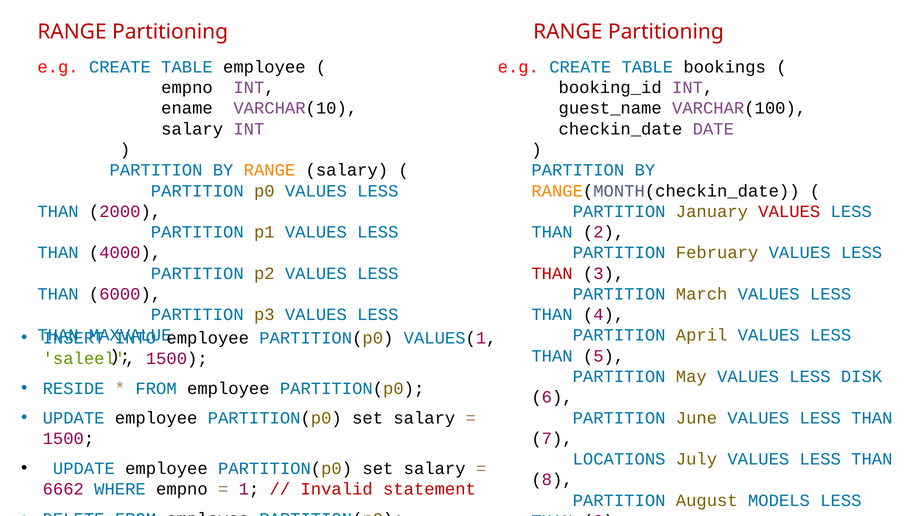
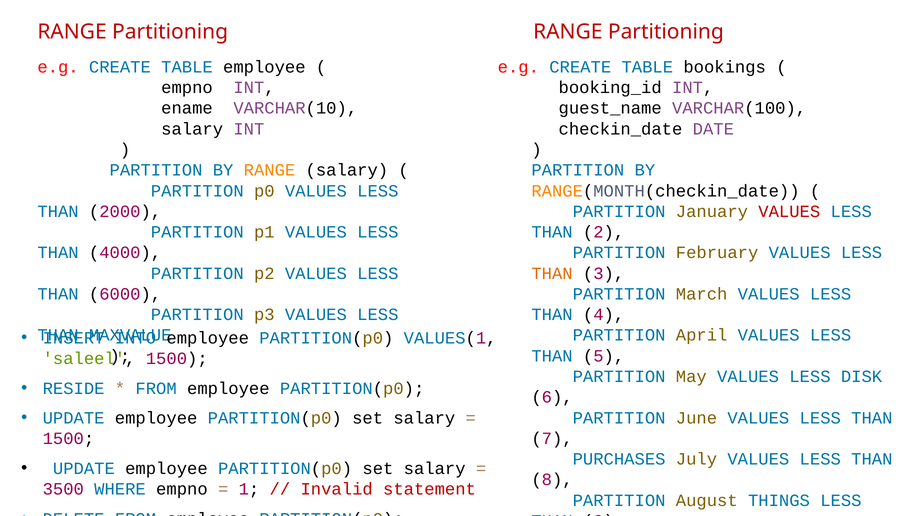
THAN at (552, 273) colour: red -> orange
LOCATIONS: LOCATIONS -> PURCHASES
6662: 6662 -> 3500
MODELS: MODELS -> THINGS
